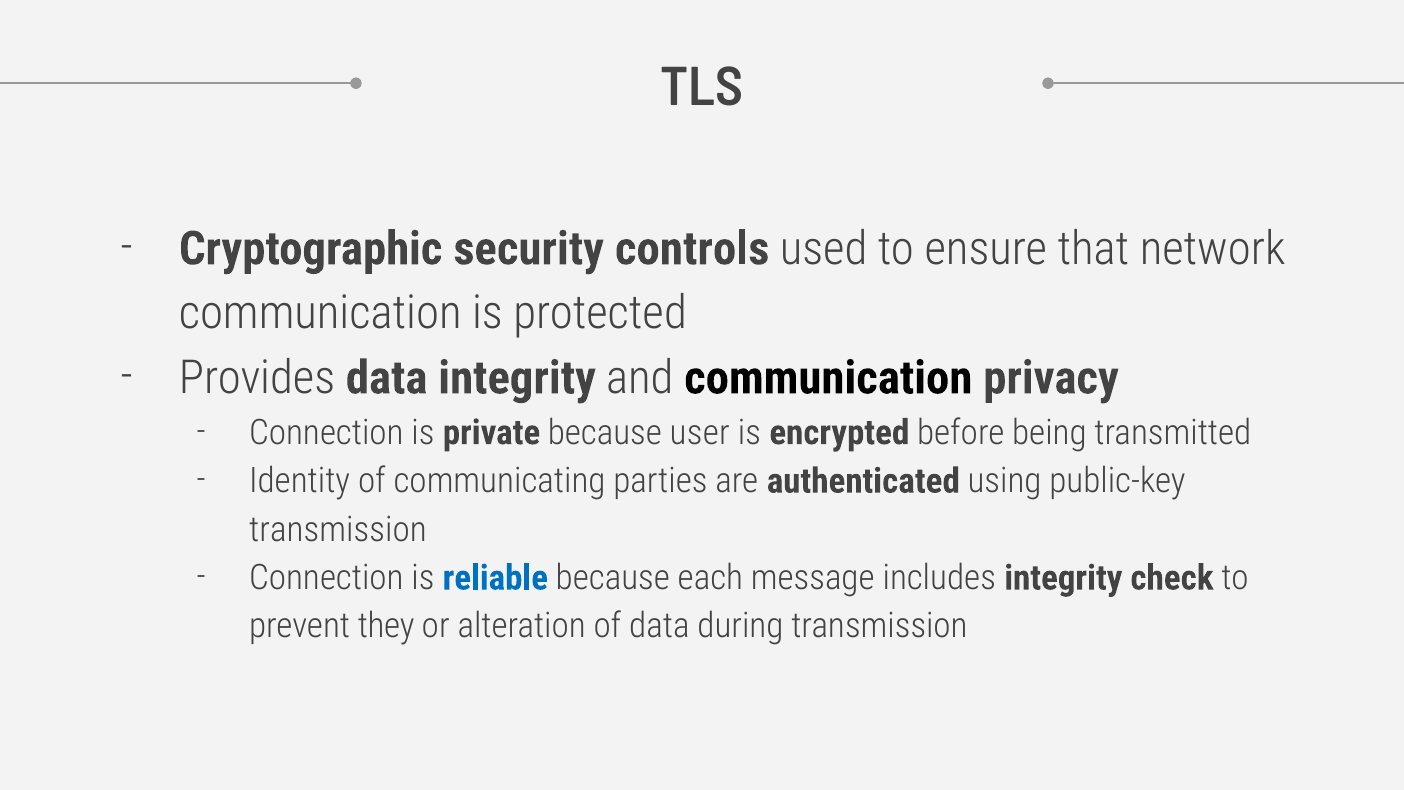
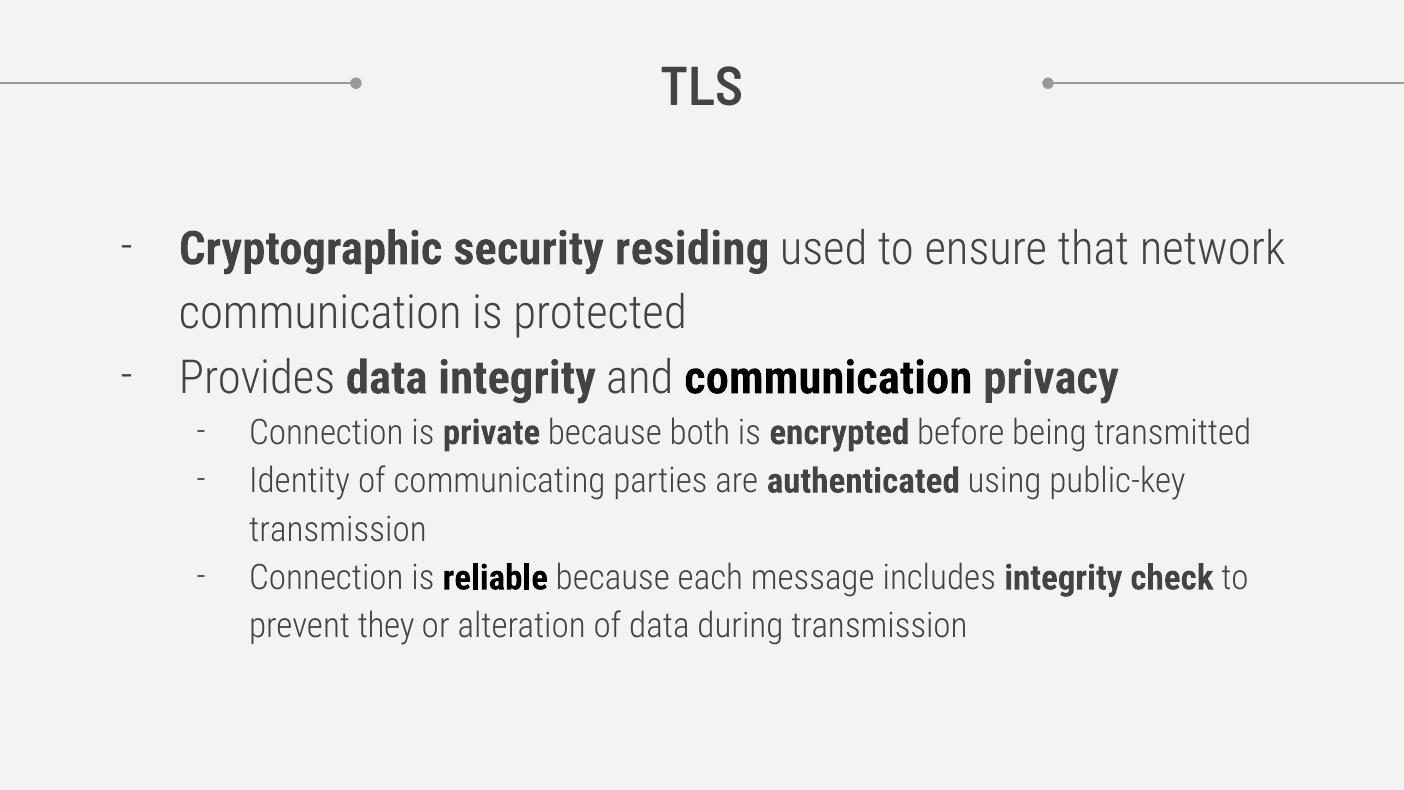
controls: controls -> residing
user: user -> both
reliable colour: blue -> black
